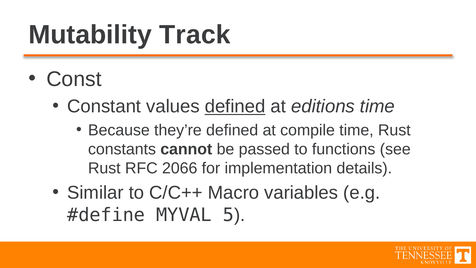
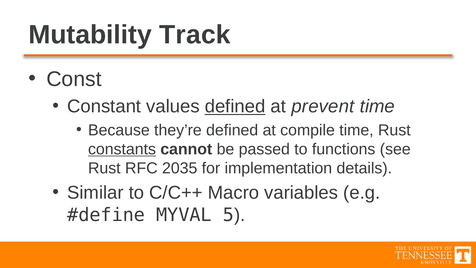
editions: editions -> prevent
constants underline: none -> present
2066: 2066 -> 2035
